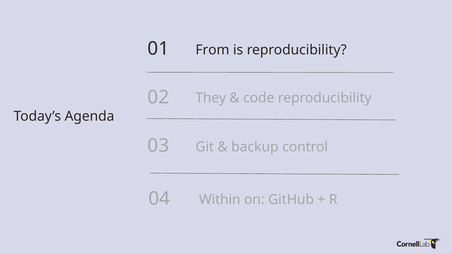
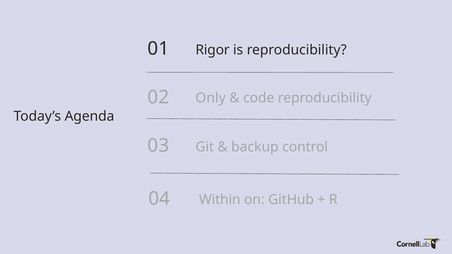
From: From -> Rigor
They: They -> Only
